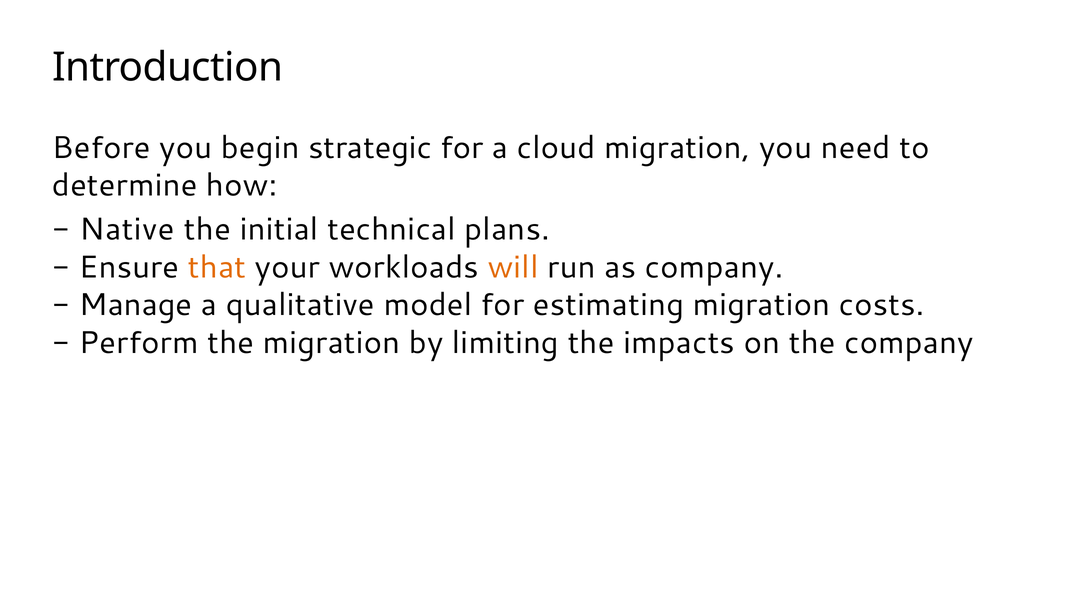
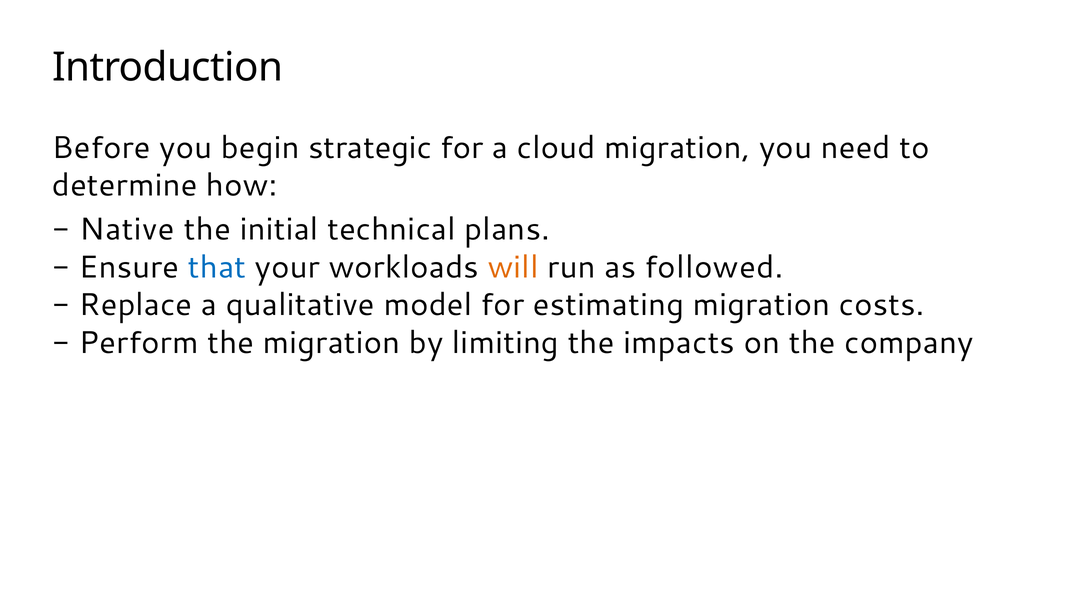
that colour: orange -> blue
as company: company -> followed
Manage: Manage -> Replace
